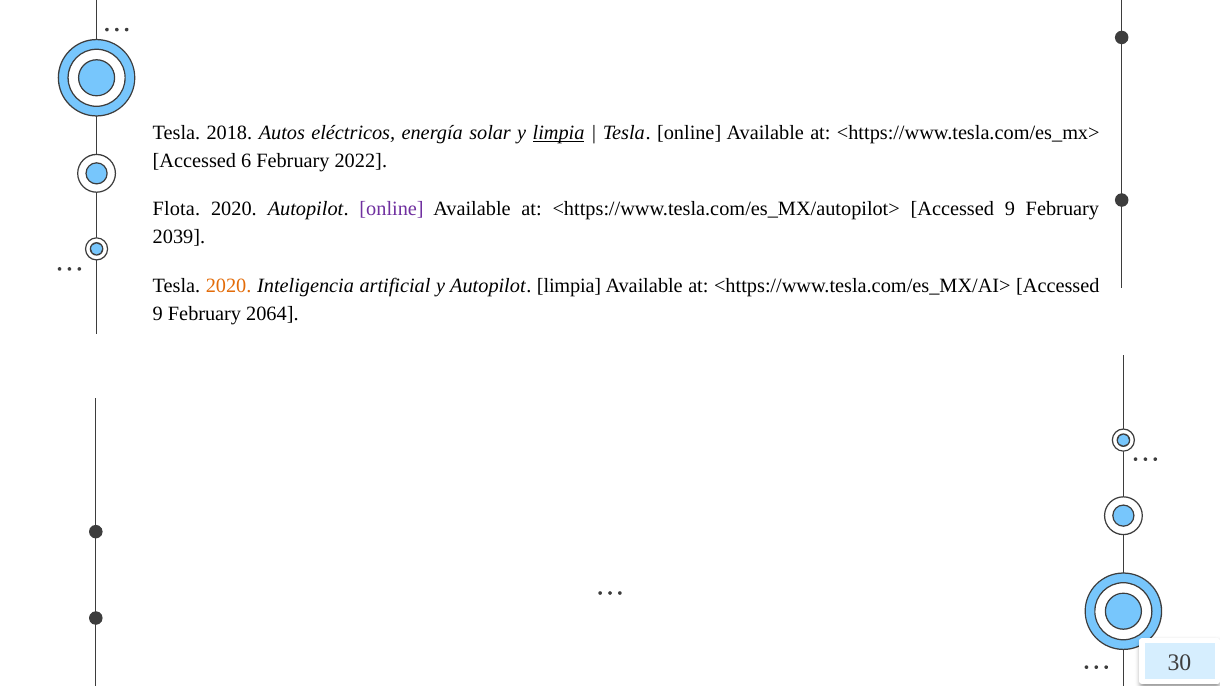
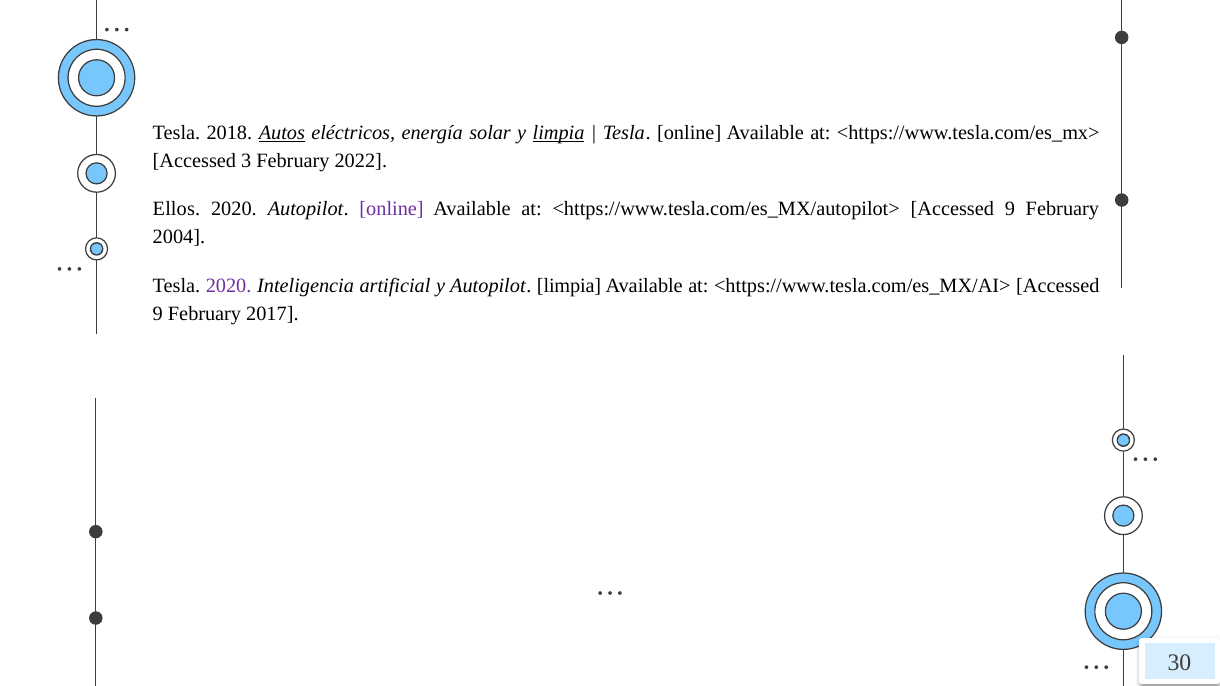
Autos underline: none -> present
6: 6 -> 3
Flota: Flota -> Ellos
2039: 2039 -> 2004
2020 at (229, 285) colour: orange -> purple
2064: 2064 -> 2017
